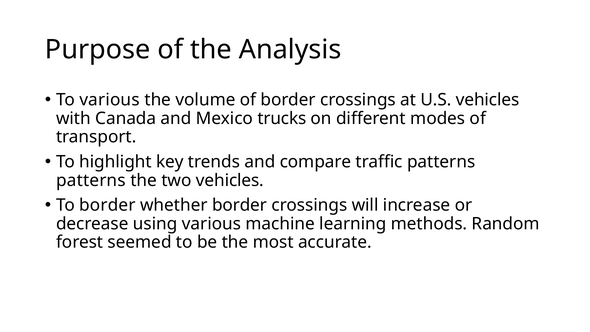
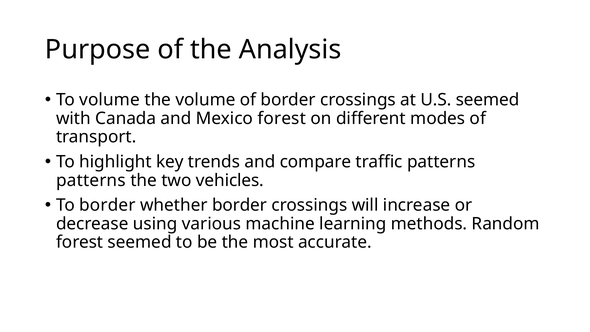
To various: various -> volume
U.S vehicles: vehicles -> seemed
Mexico trucks: trucks -> forest
